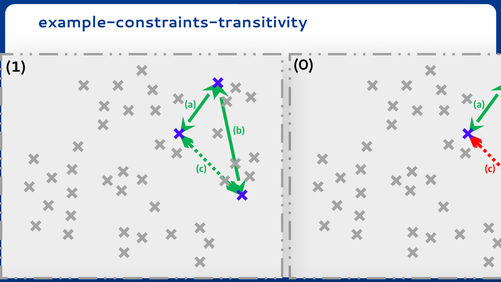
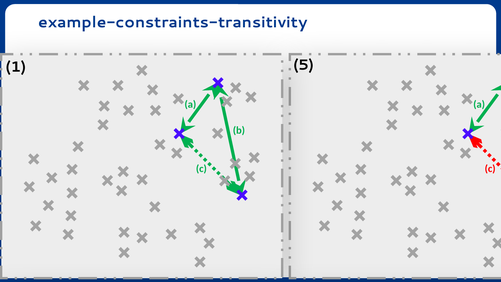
0: 0 -> 5
